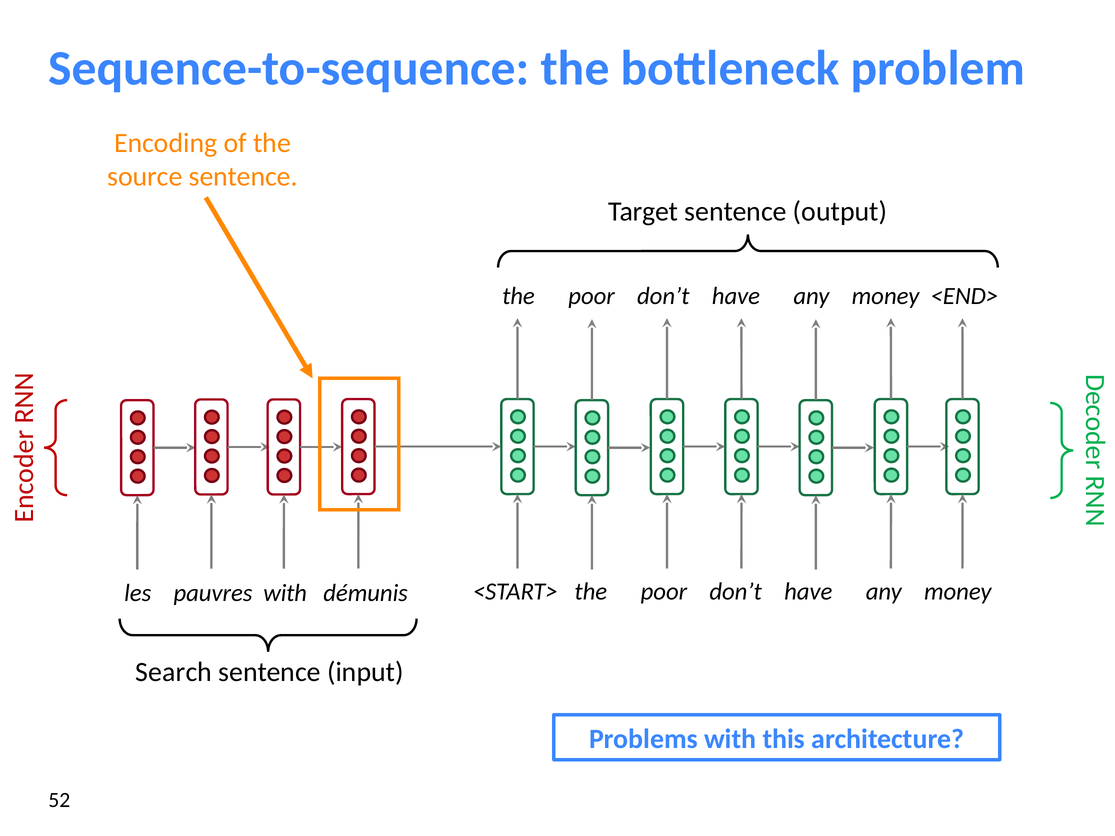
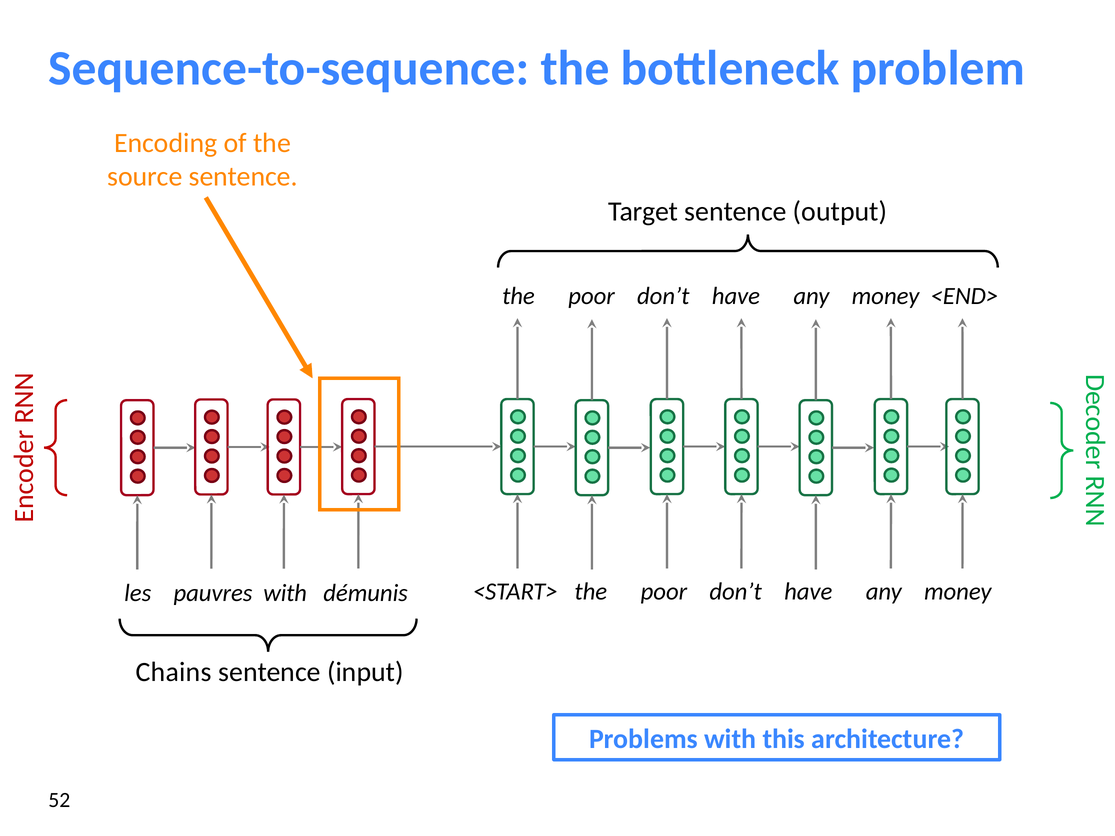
Search: Search -> Chains
